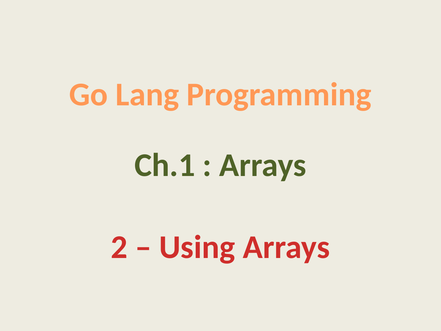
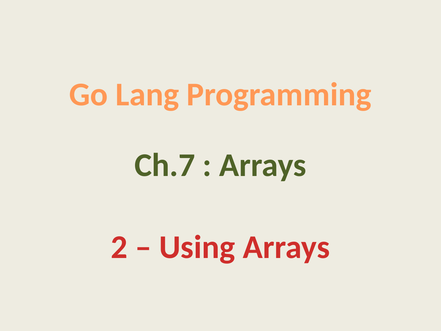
Ch.1: Ch.1 -> Ch.7
